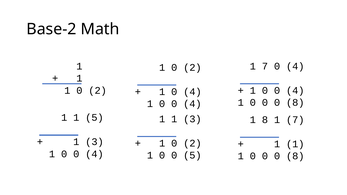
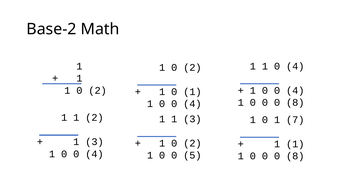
7 at (265, 66): 7 -> 1
4 at (192, 92): 4 -> 1
1 5: 5 -> 2
8 at (265, 120): 8 -> 0
